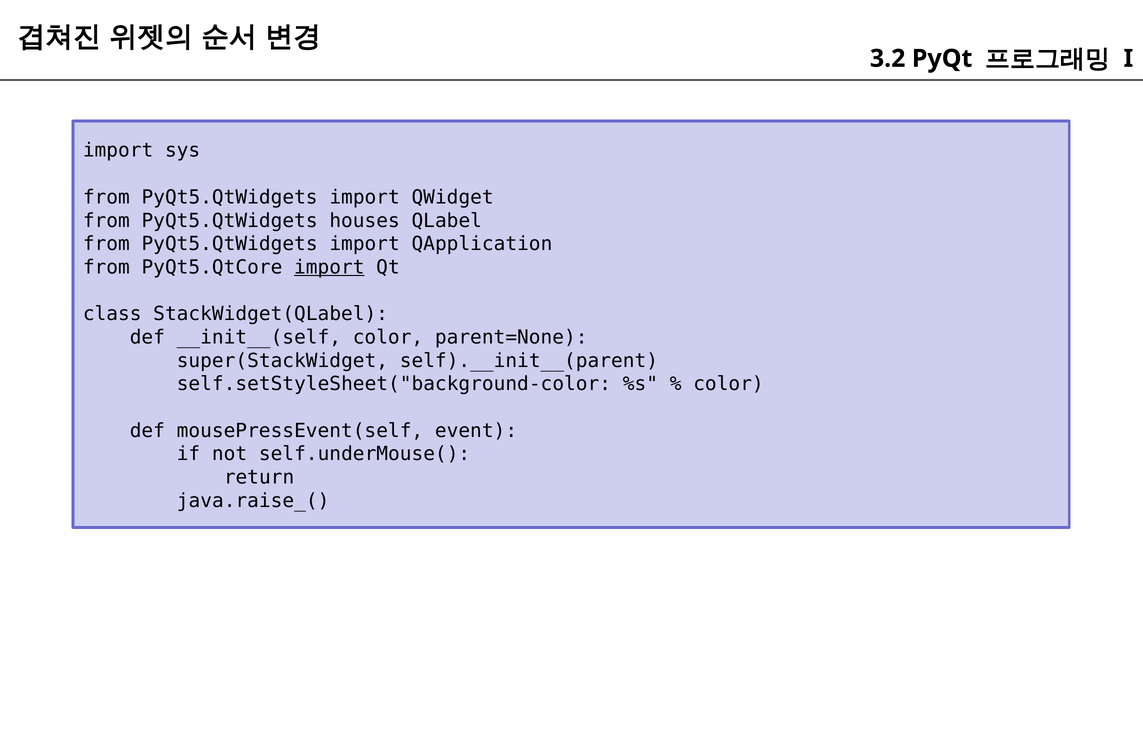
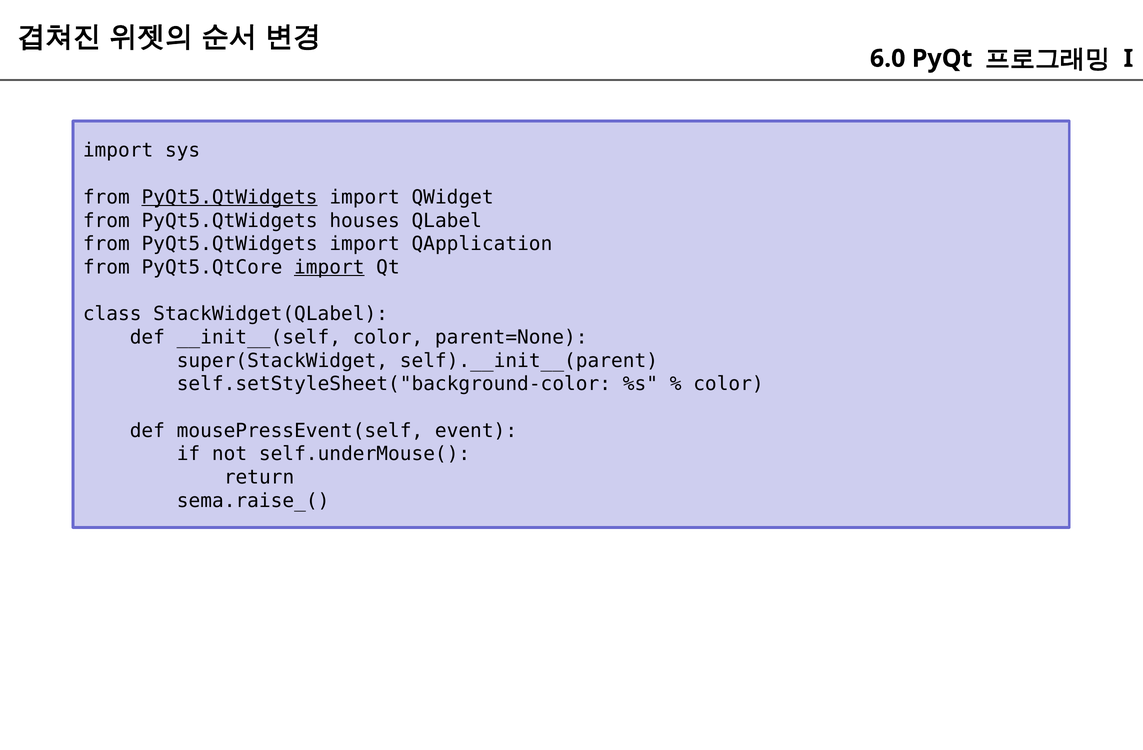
3.2: 3.2 -> 6.0
PyQt5.QtWidgets at (230, 197) underline: none -> present
java.raise_(: java.raise_( -> sema.raise_(
